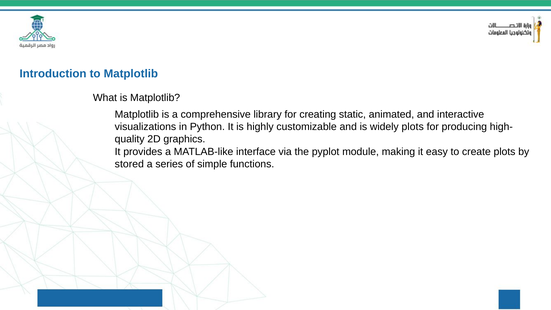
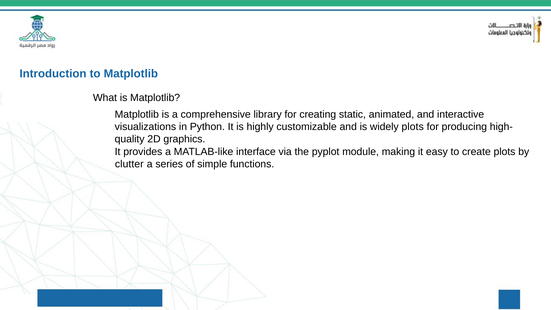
stored: stored -> clutter
